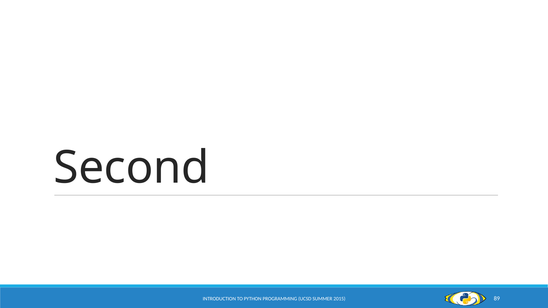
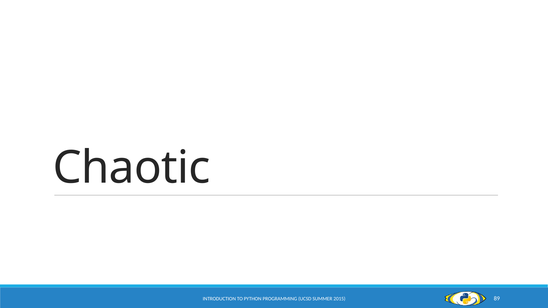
Second: Second -> Chaotic
